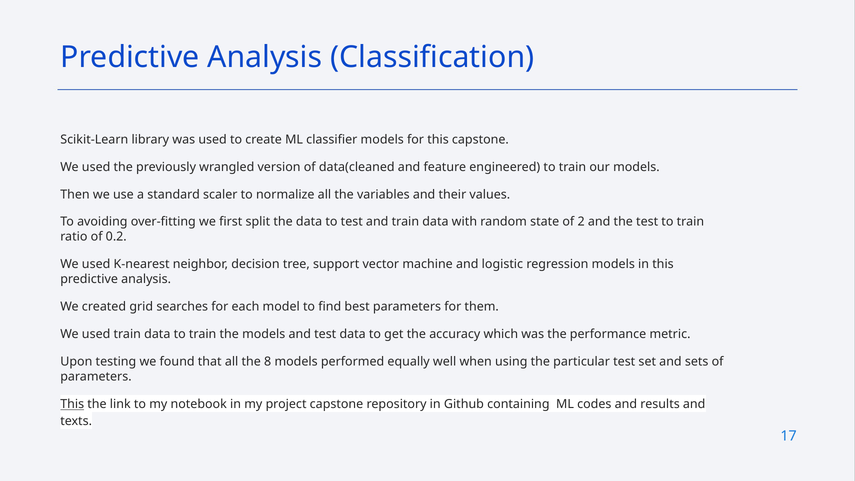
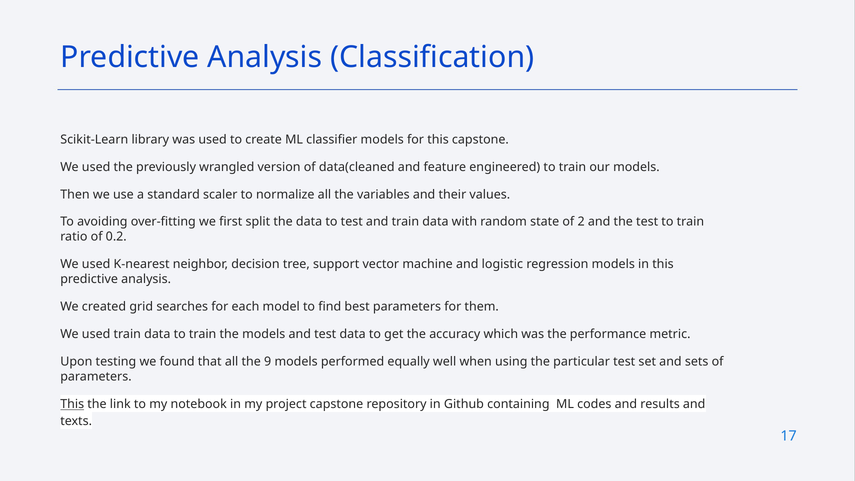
8: 8 -> 9
